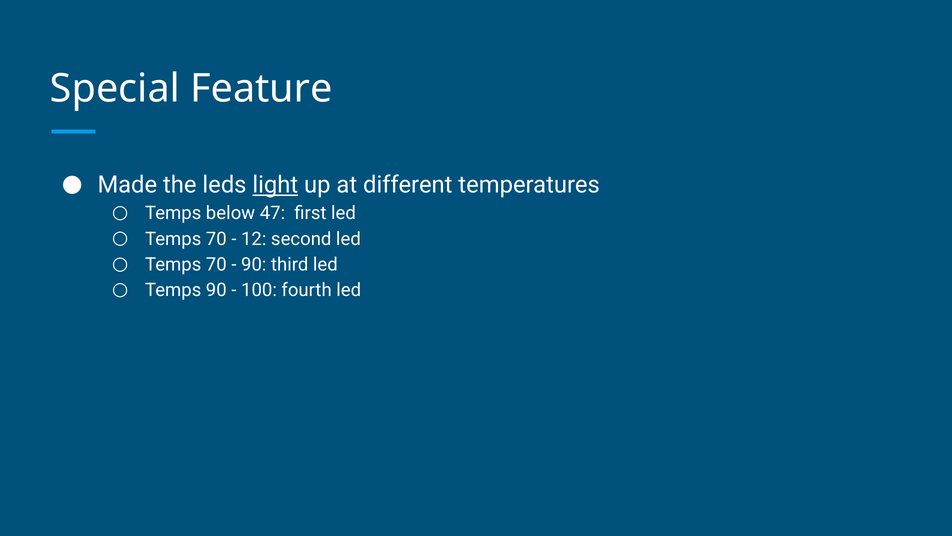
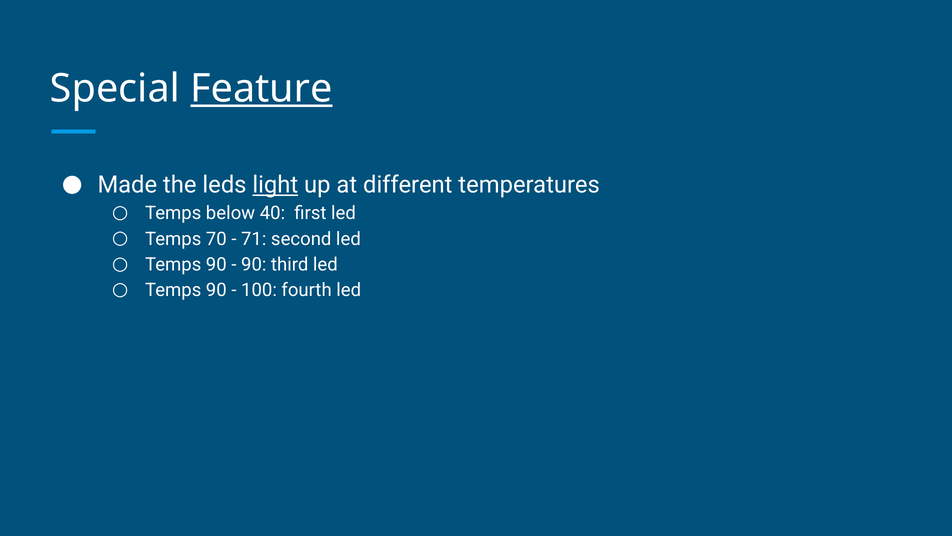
Feature underline: none -> present
47: 47 -> 40
12: 12 -> 71
70 at (216, 264): 70 -> 90
